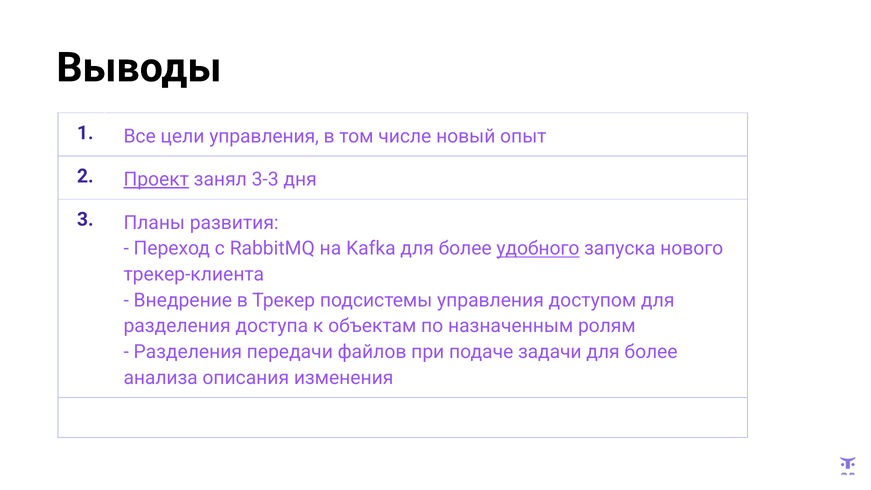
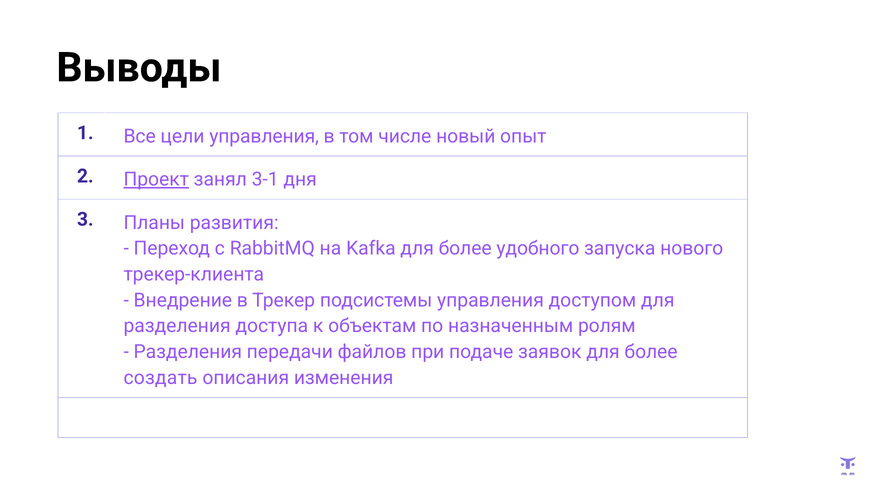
3-3: 3-3 -> 3-1
удобного underline: present -> none
задачи: задачи -> заявок
анализа: анализа -> создать
